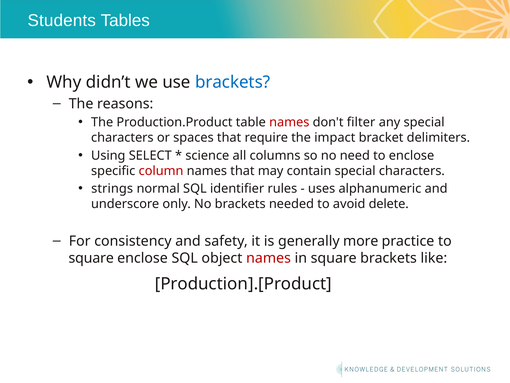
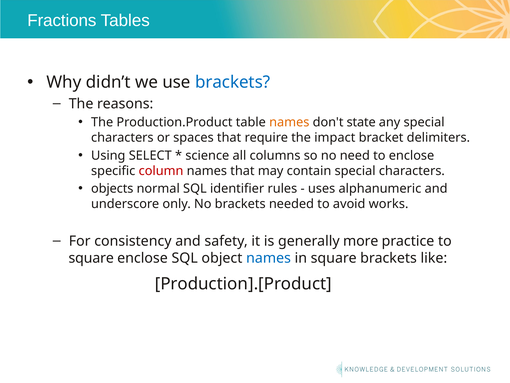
Students: Students -> Fractions
names at (289, 122) colour: red -> orange
filter: filter -> state
strings: strings -> objects
delete: delete -> works
names at (269, 258) colour: red -> blue
